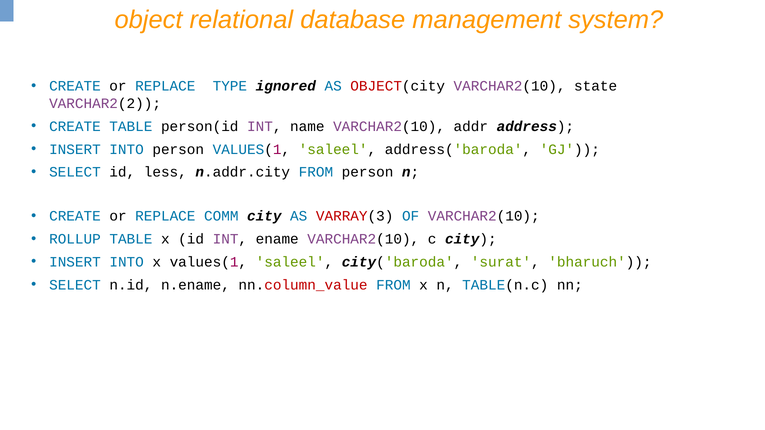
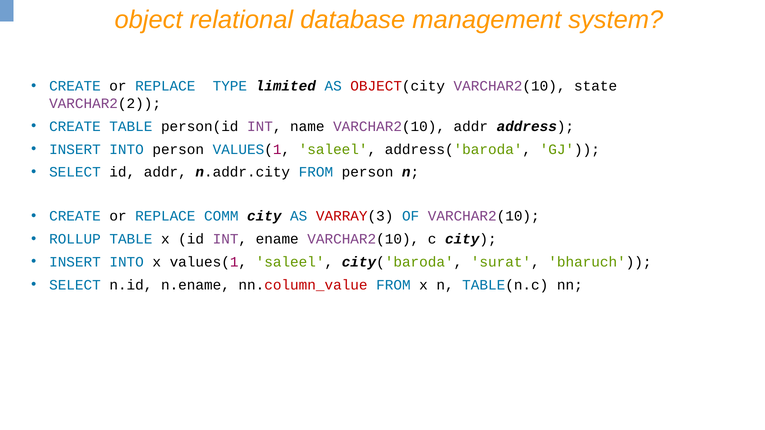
ignored: ignored -> limited
id less: less -> addr
